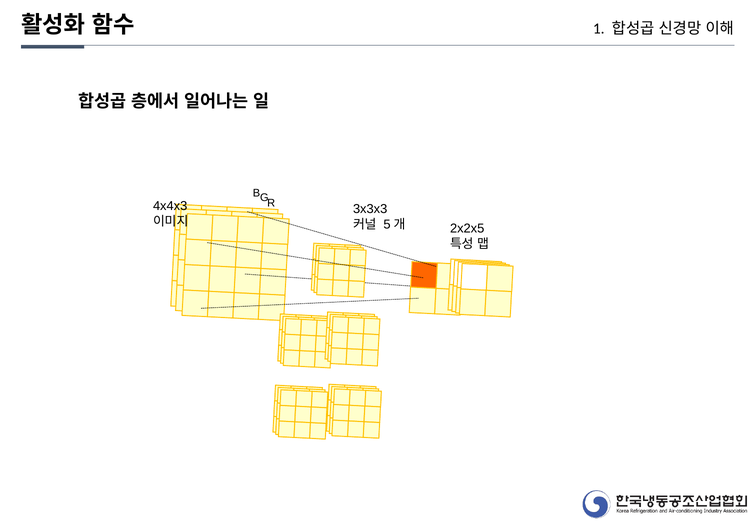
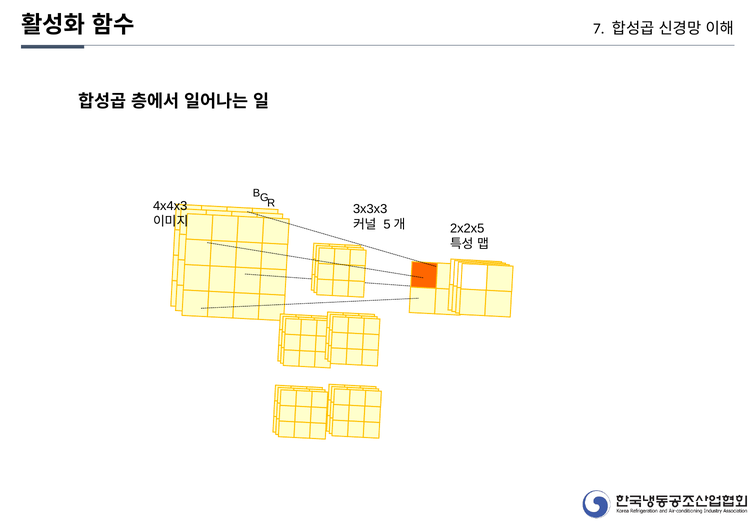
1: 1 -> 7
